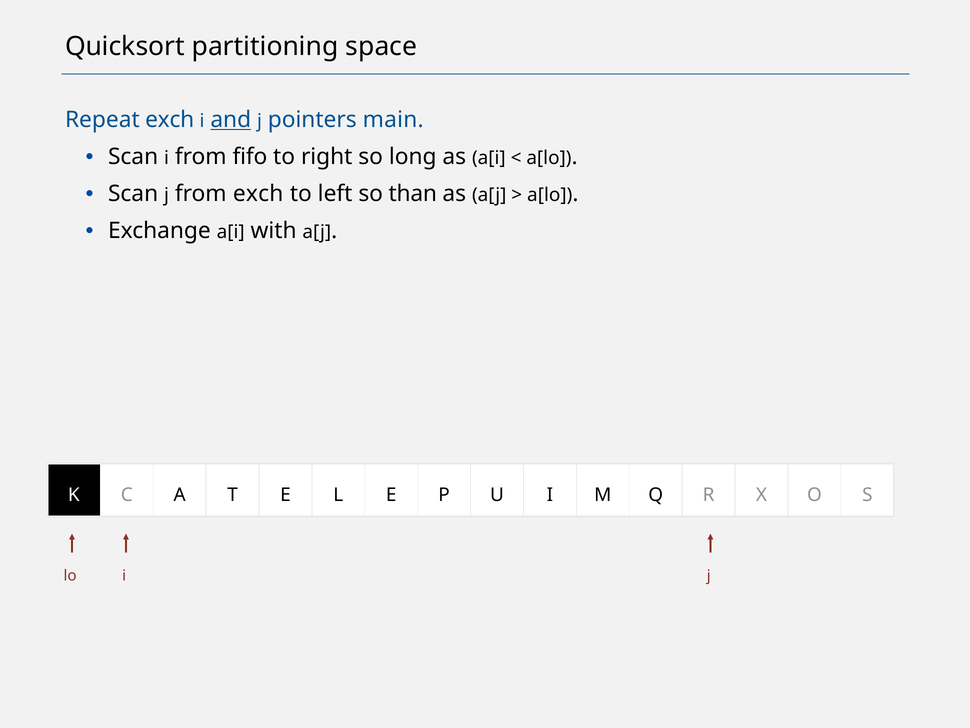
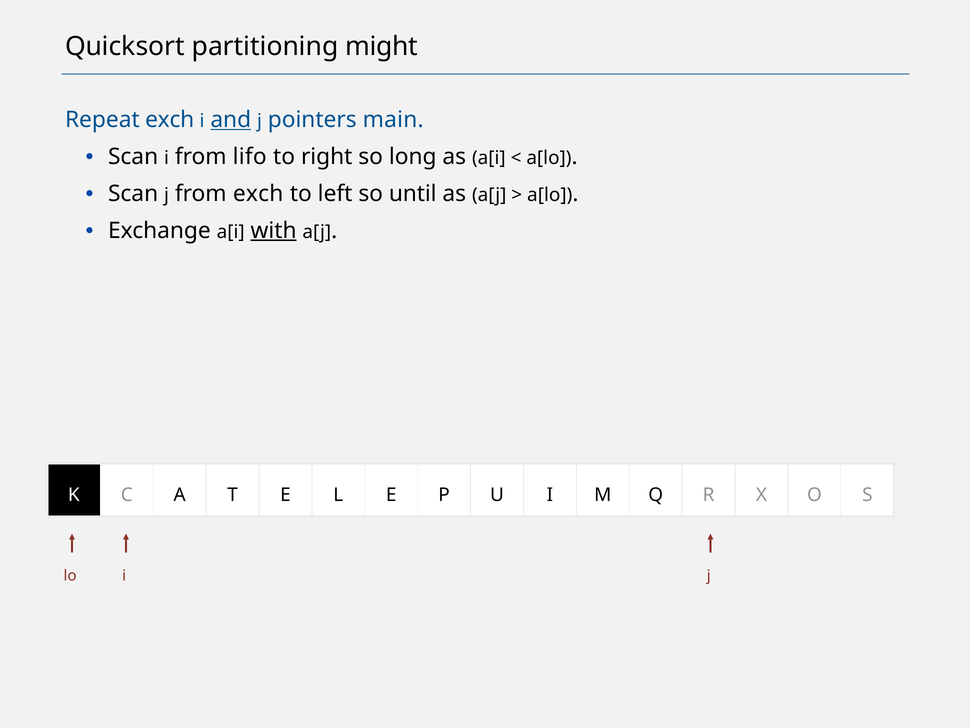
space: space -> might
fifo: fifo -> lifo
than: than -> until
with underline: none -> present
